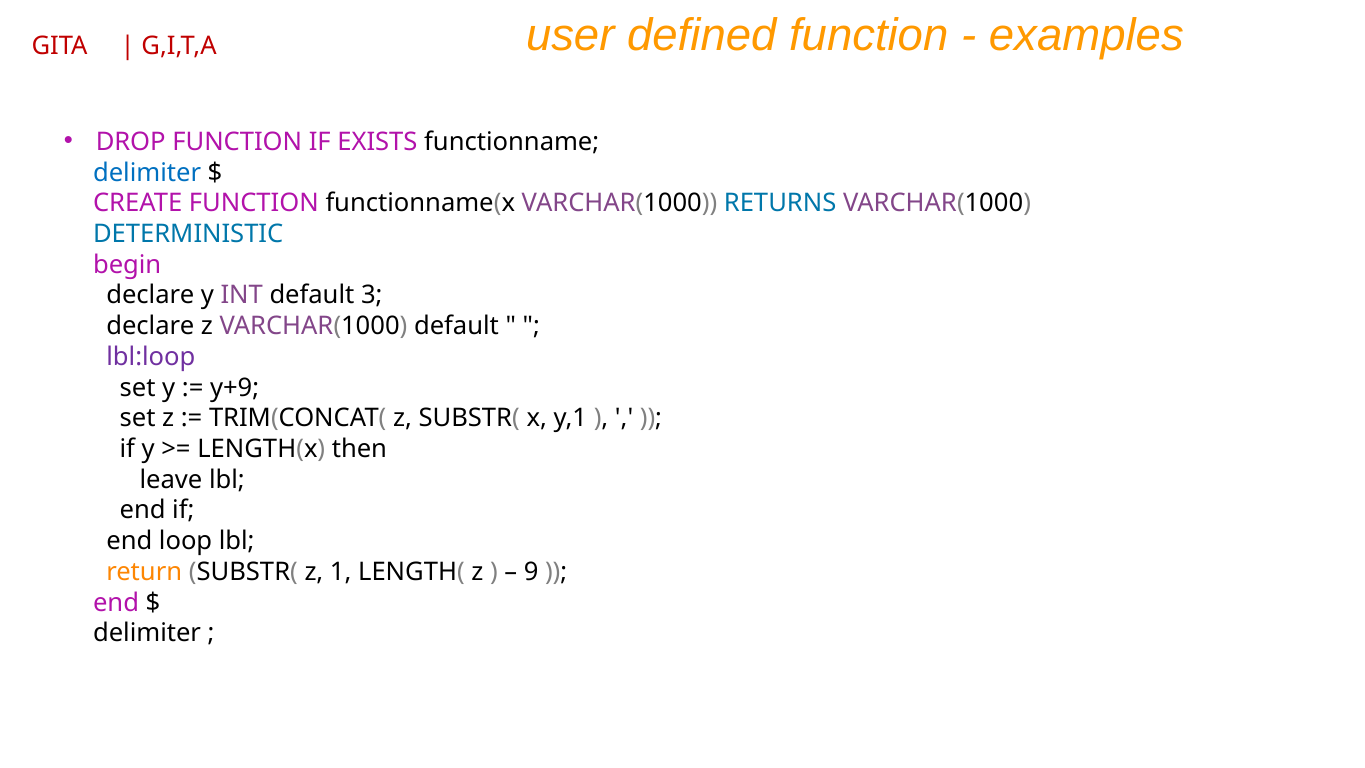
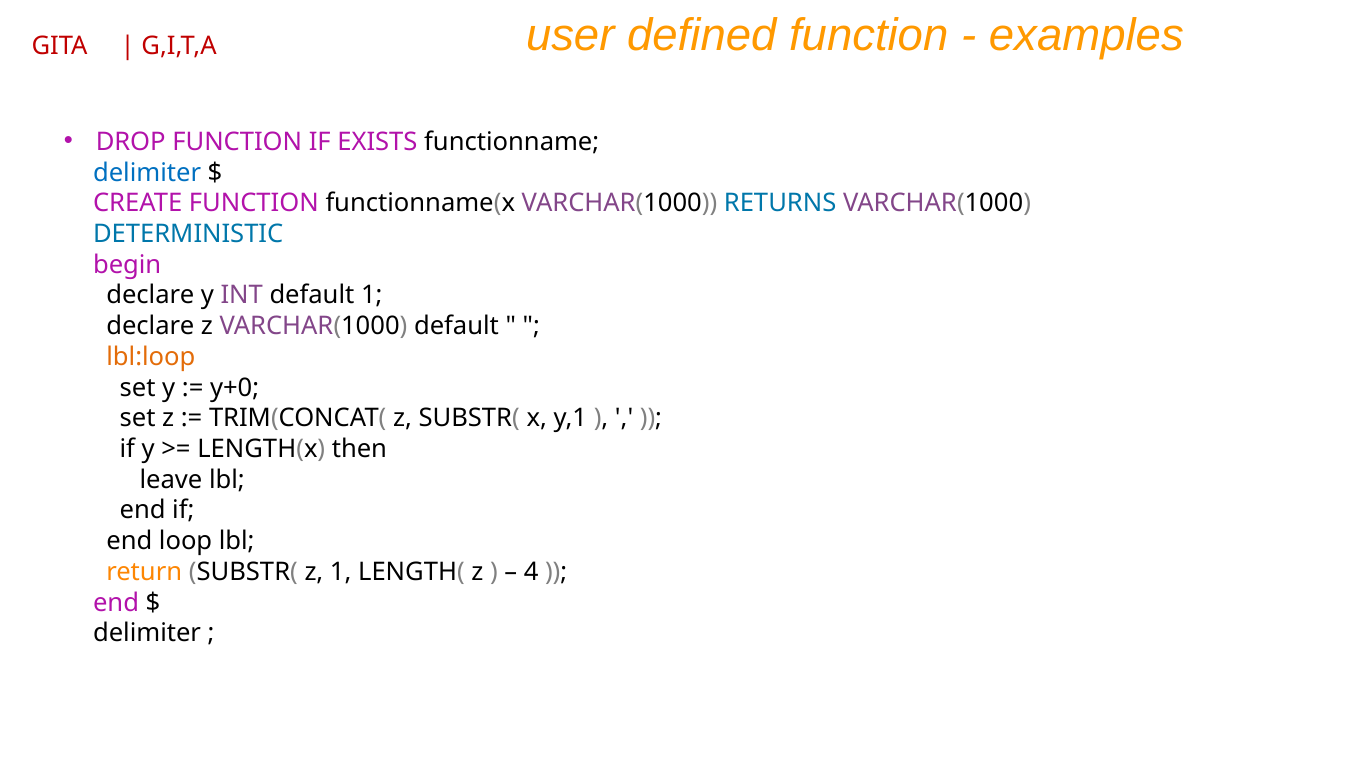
default 3: 3 -> 1
lbl:loop colour: purple -> orange
y+9: y+9 -> y+0
9: 9 -> 4
